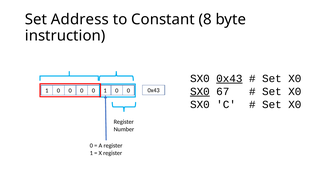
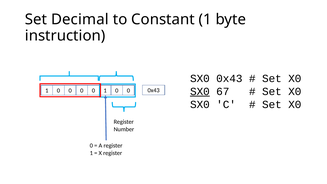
Address: Address -> Decimal
Constant 8: 8 -> 1
0x43 at (229, 78) underline: present -> none
